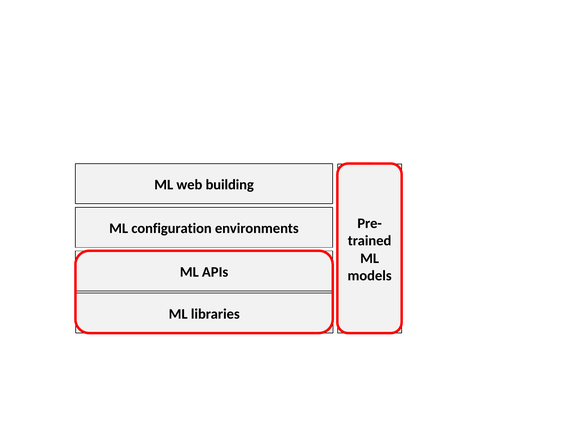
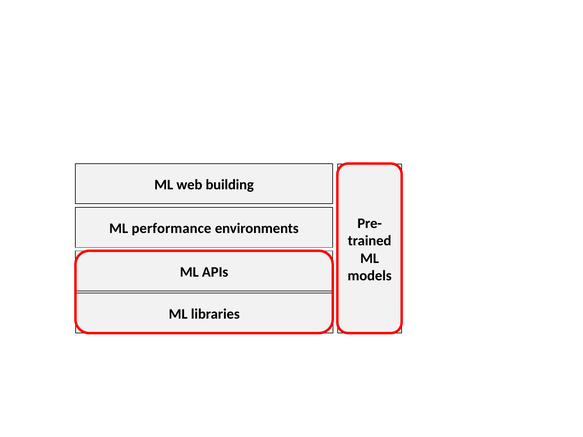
configuration: configuration -> performance
